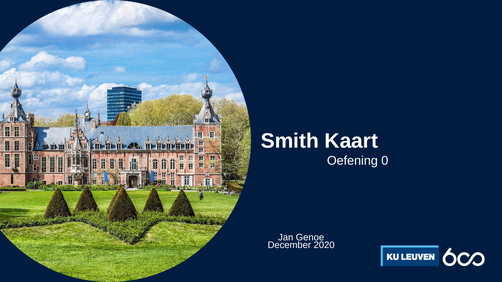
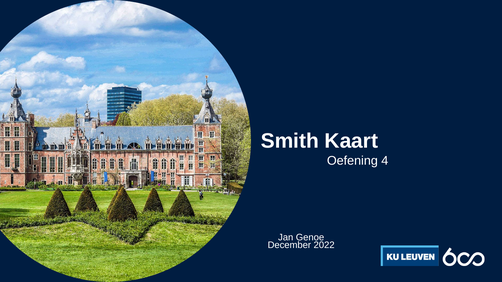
0: 0 -> 4
2020: 2020 -> 2022
